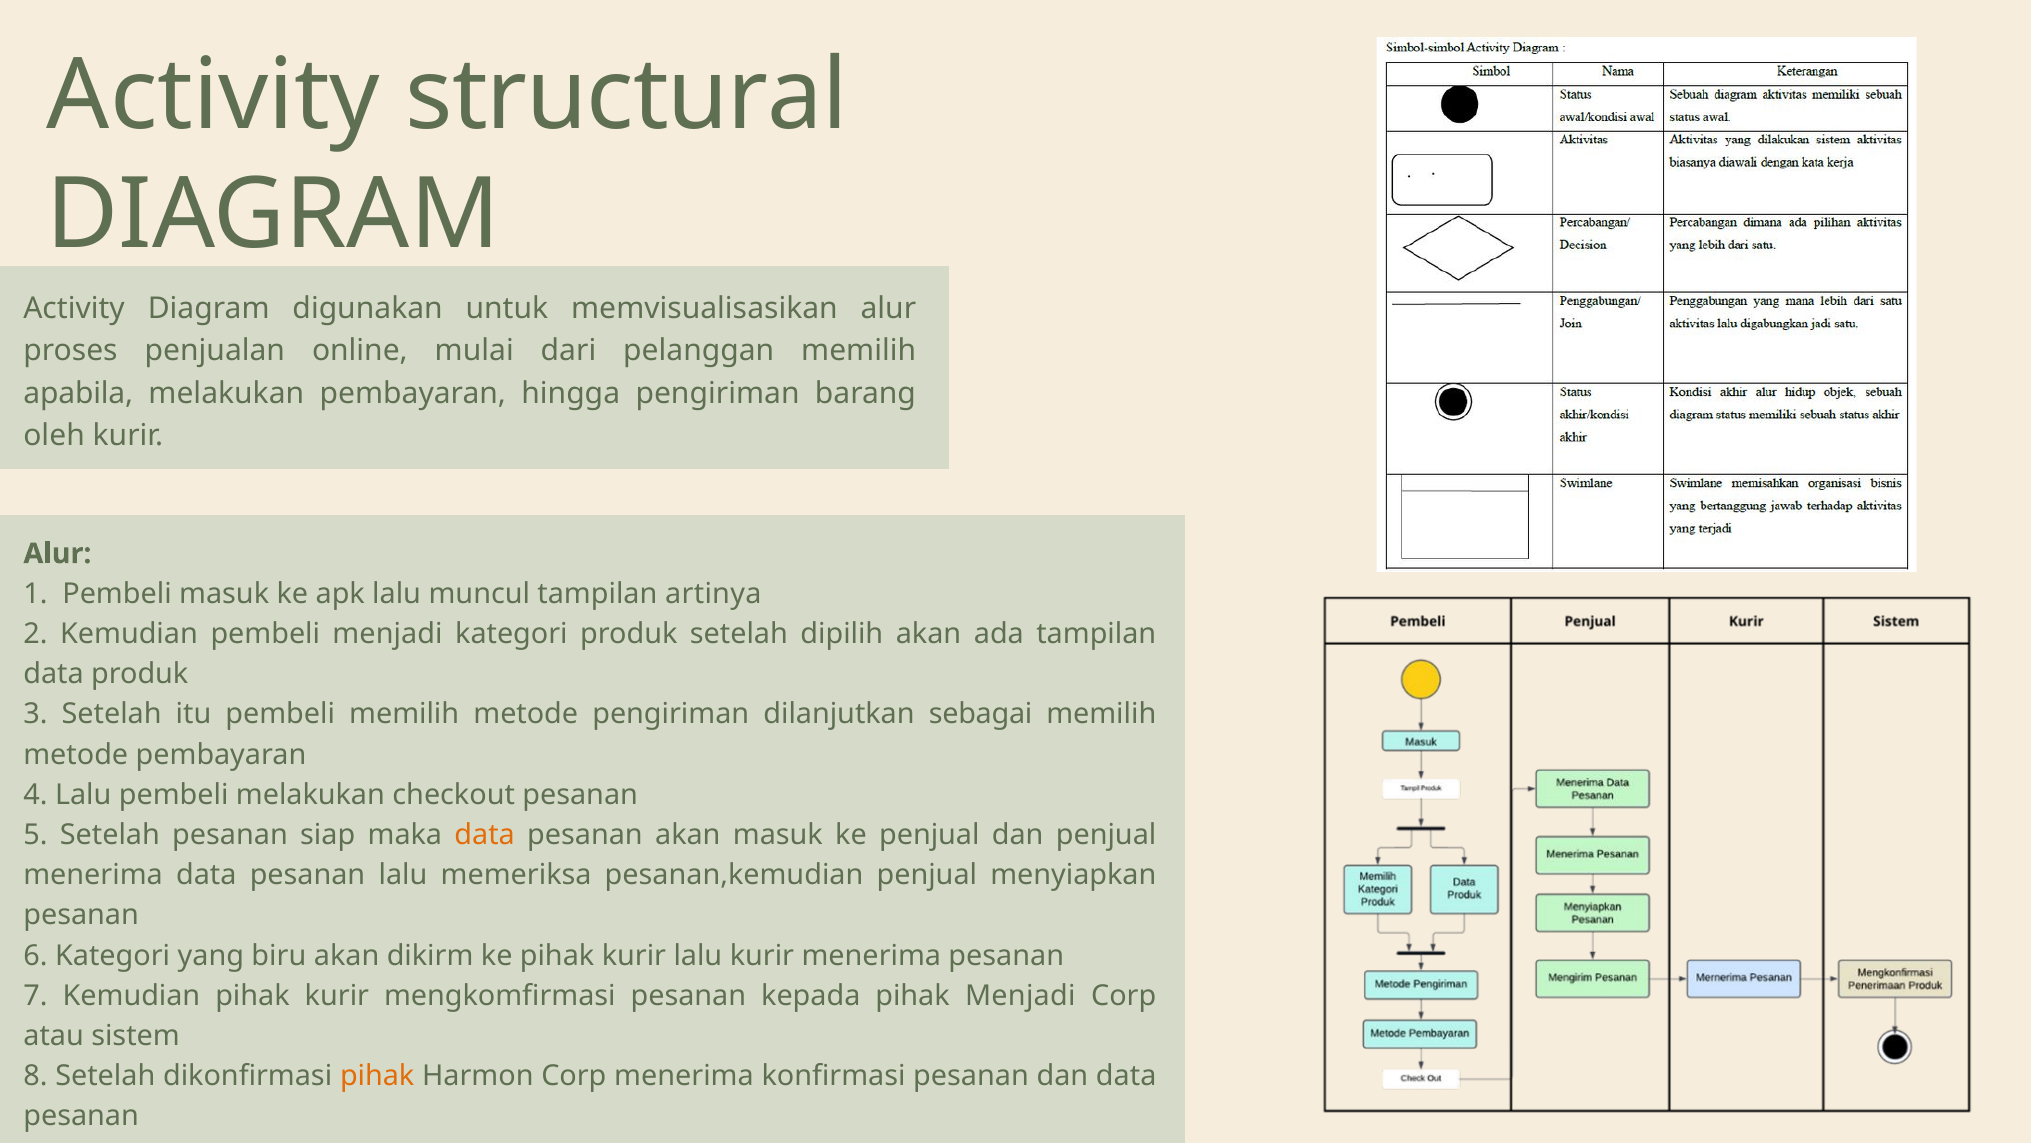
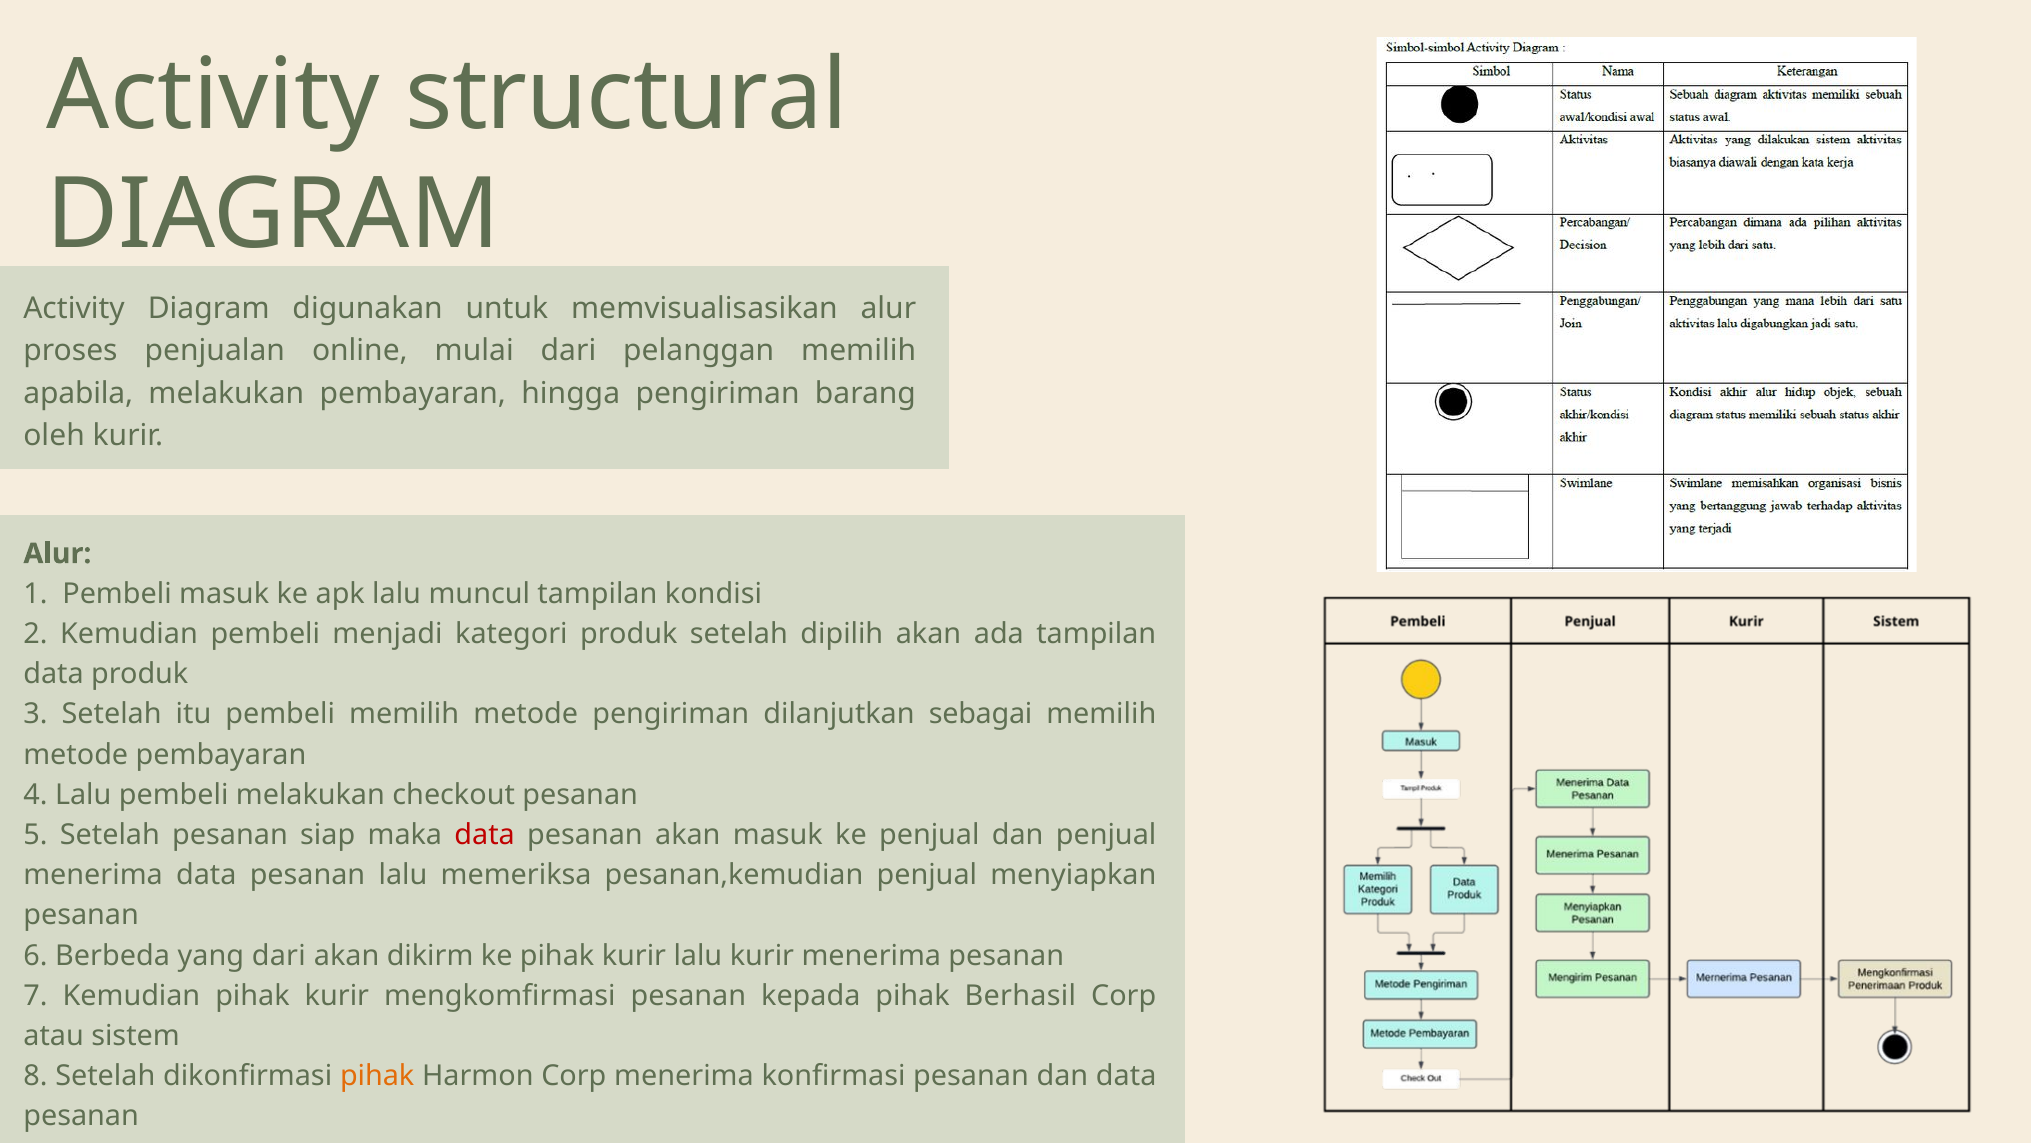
artinya: artinya -> kondisi
data at (485, 835) colour: orange -> red
6 Kategori: Kategori -> Berbeda
yang biru: biru -> dari
pihak Menjadi: Menjadi -> Berhasil
